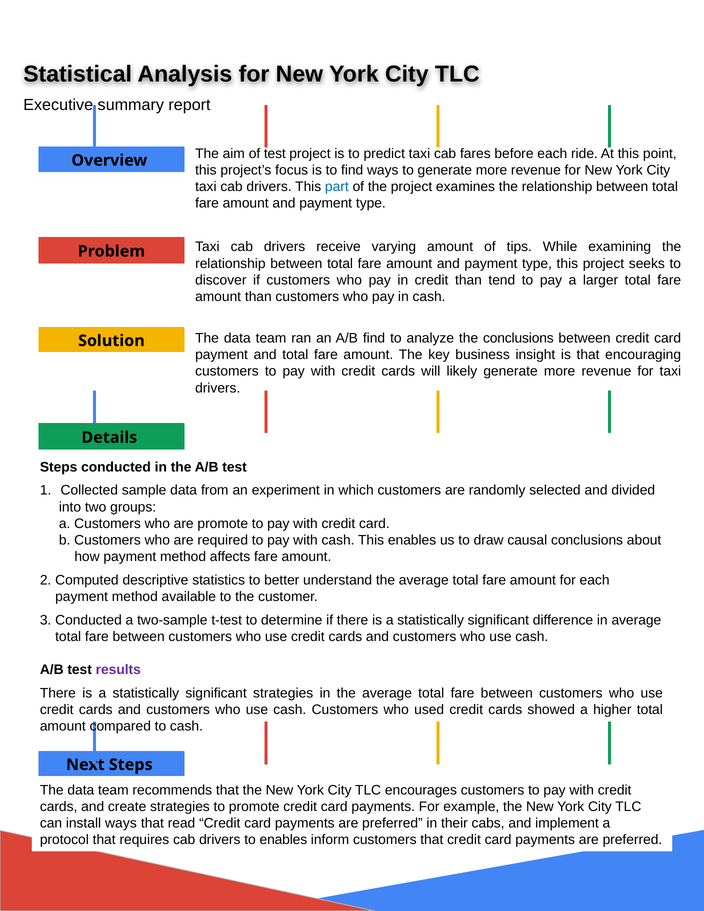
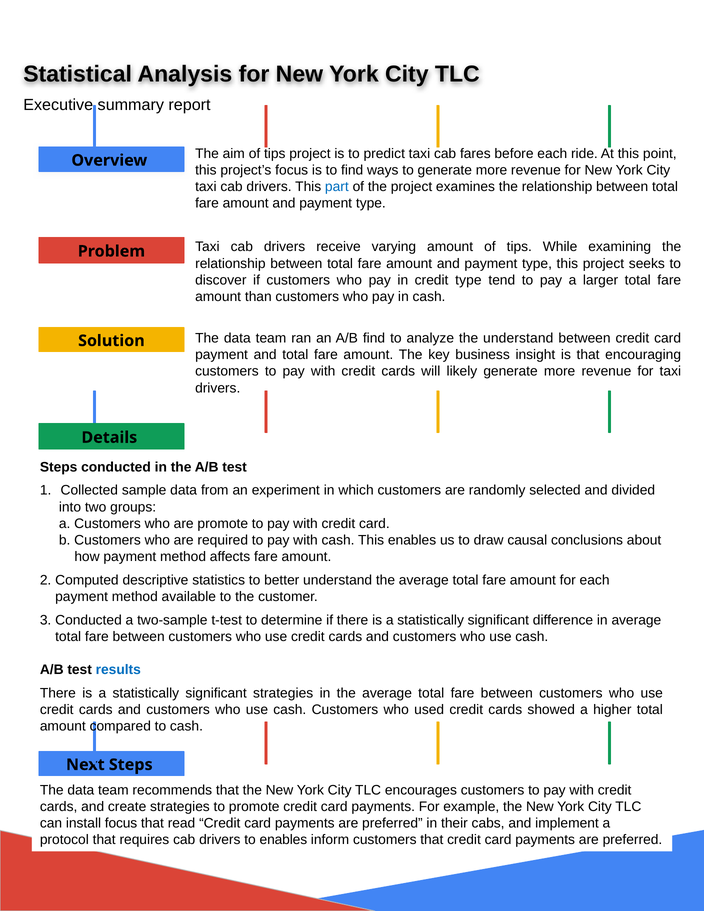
aim of test: test -> tips
credit than: than -> type
the conclusions: conclusions -> understand
results colour: purple -> blue
install ways: ways -> focus
